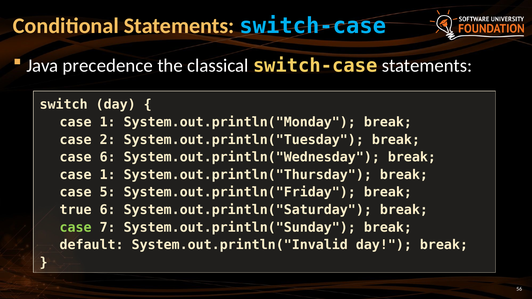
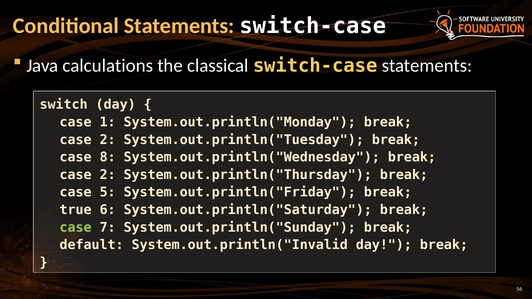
switch-case at (313, 26) colour: light blue -> white
precedence: precedence -> calculations
case 6: 6 -> 8
1 at (108, 175): 1 -> 2
